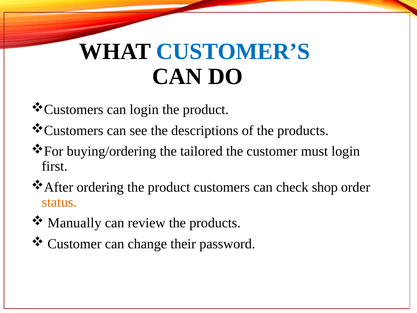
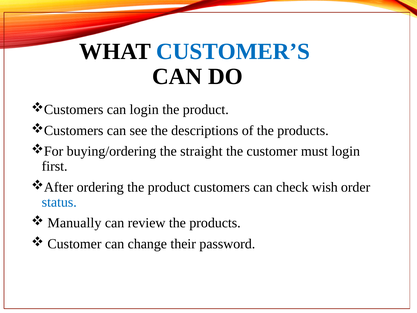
tailored: tailored -> straight
shop: shop -> wish
status colour: orange -> blue
